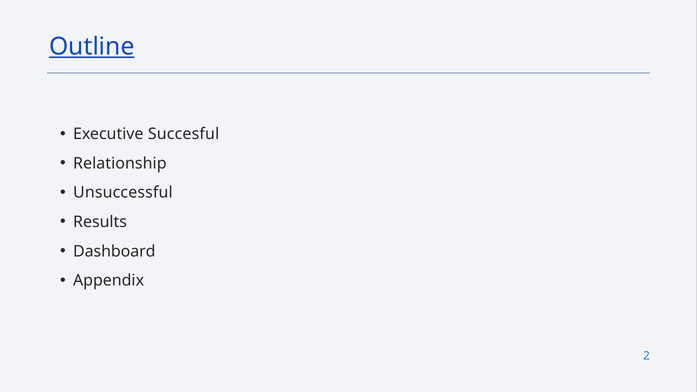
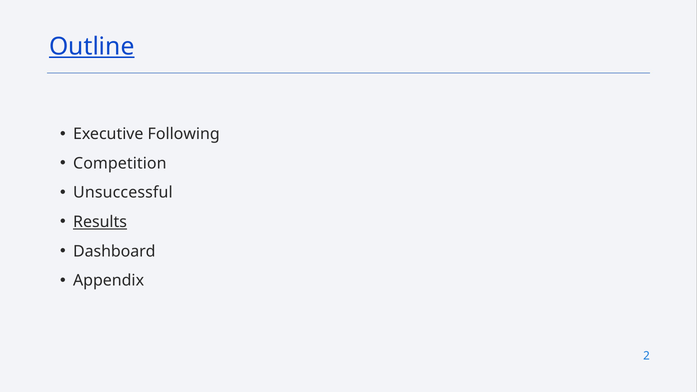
Succesful: Succesful -> Following
Relationship: Relationship -> Competition
Results underline: none -> present
